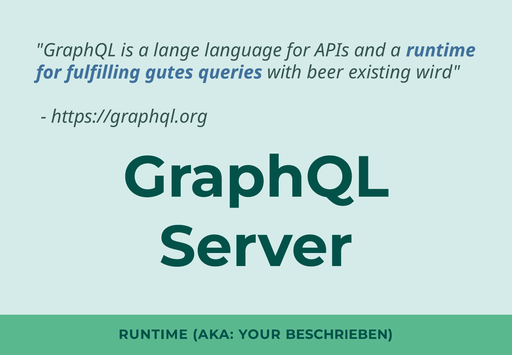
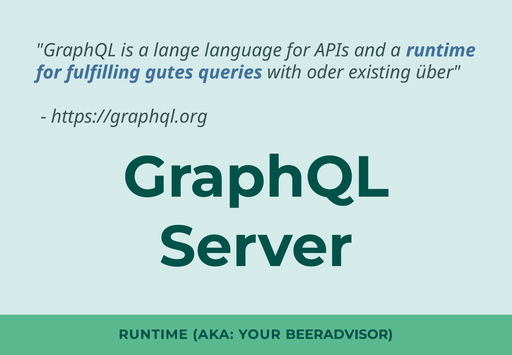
beer: beer -> oder
wird: wird -> über
BESCHRIEBEN: BESCHRIEBEN -> BEERADVISOR
